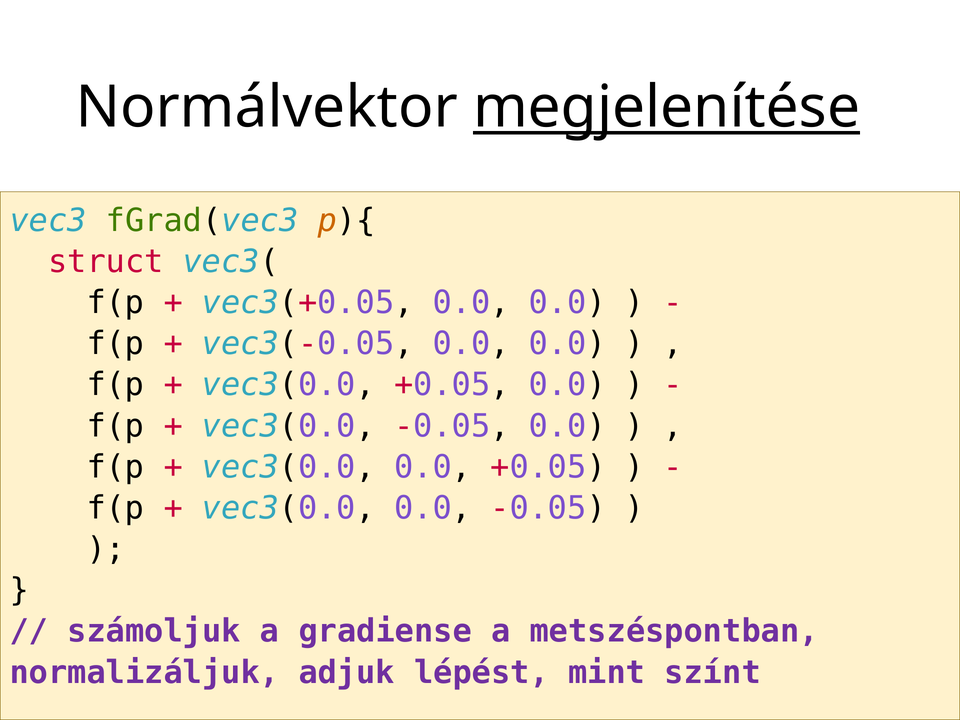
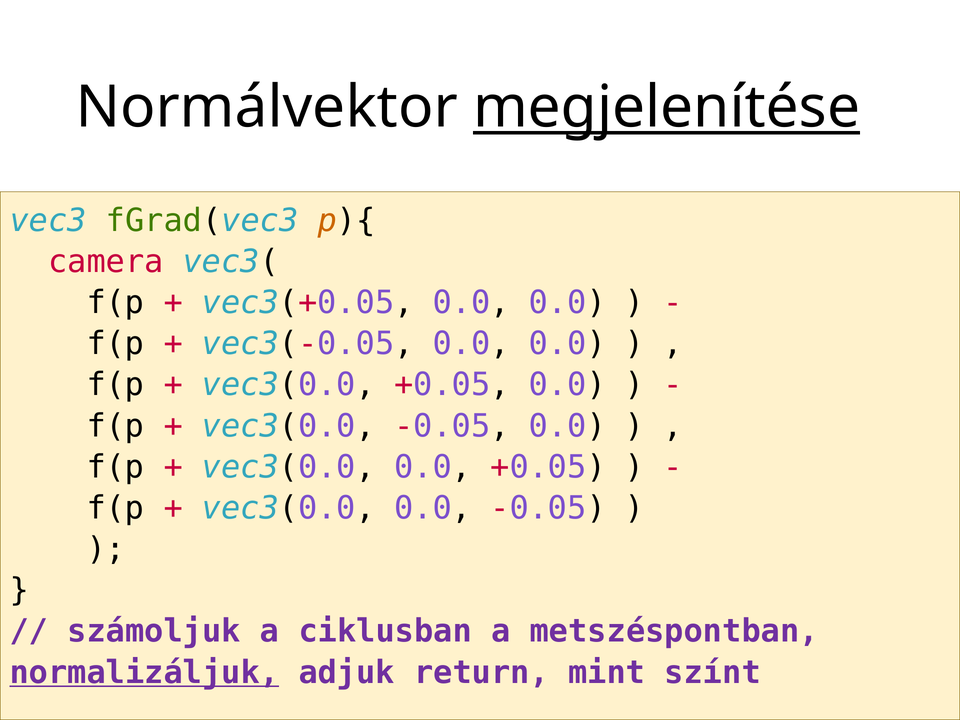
struct: struct -> camera
gradiense: gradiense -> ciklusban
normalizáljuk underline: none -> present
lépést: lépést -> return
